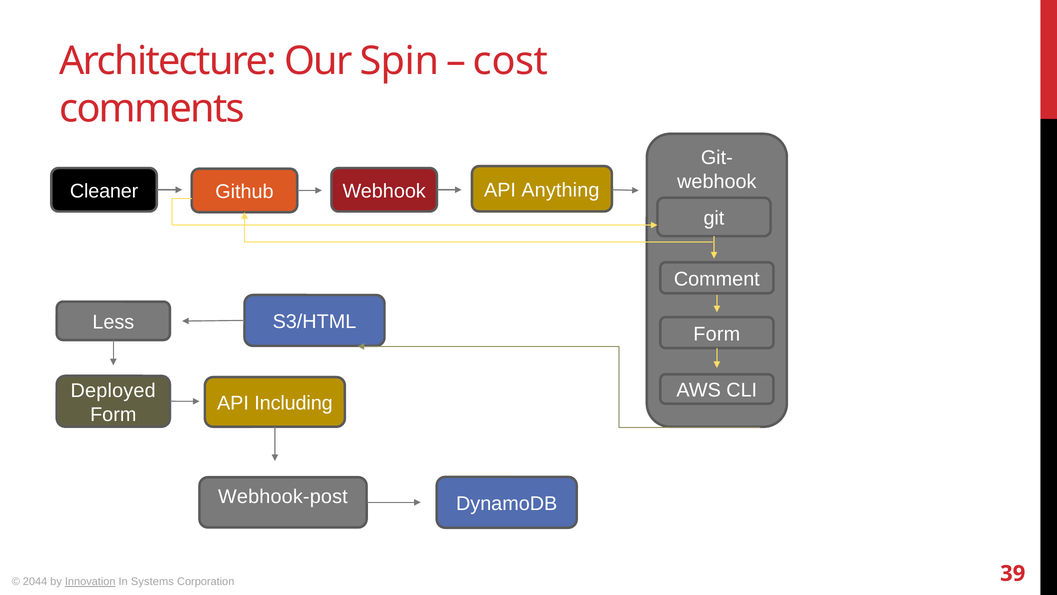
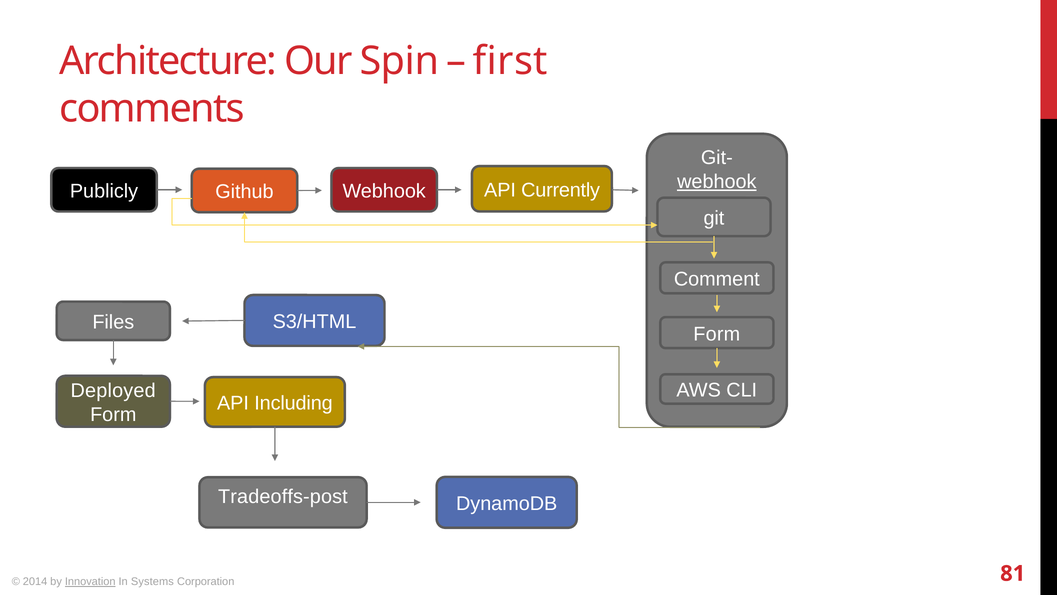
cost: cost -> first
webhook at (717, 182) underline: none -> present
Anything: Anything -> Currently
Cleaner: Cleaner -> Publicly
Less: Less -> Files
Webhook-post: Webhook-post -> Tradeoffs-post
2044: 2044 -> 2014
39: 39 -> 81
